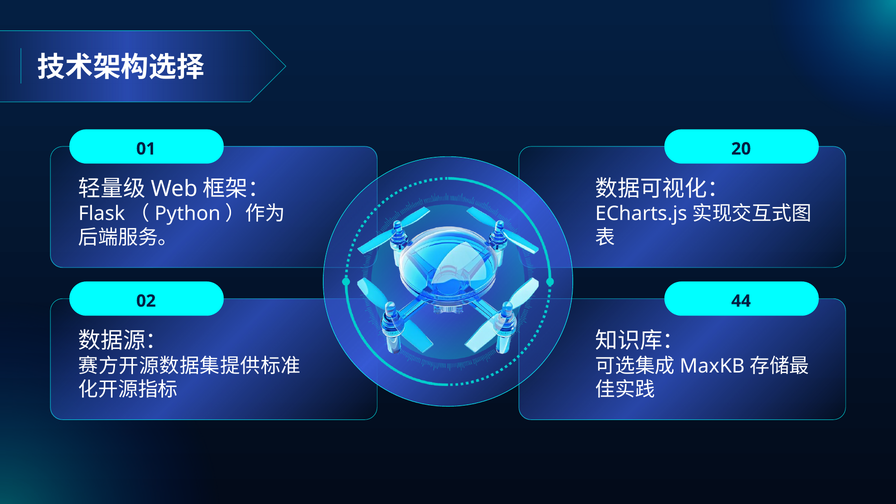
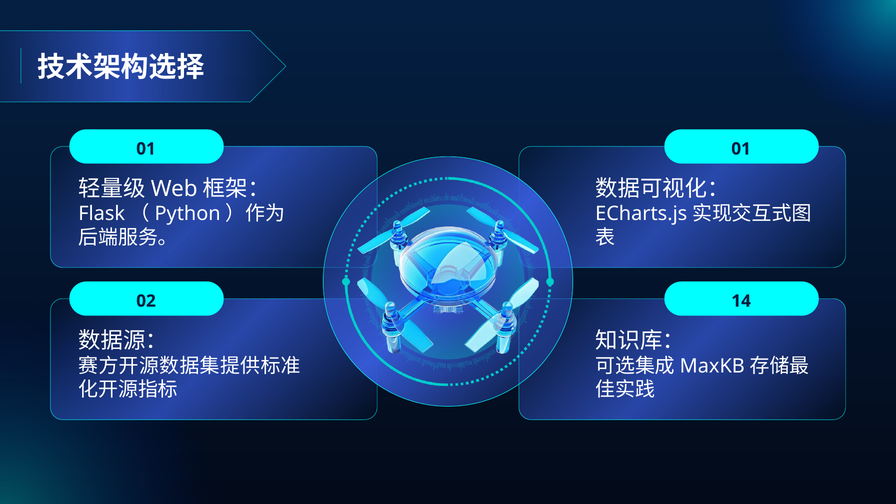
01 20: 20 -> 01
44: 44 -> 14
